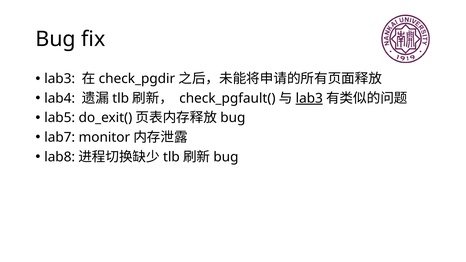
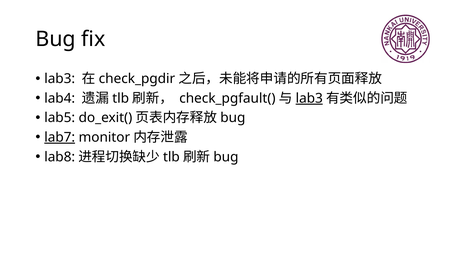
lab7 underline: none -> present
